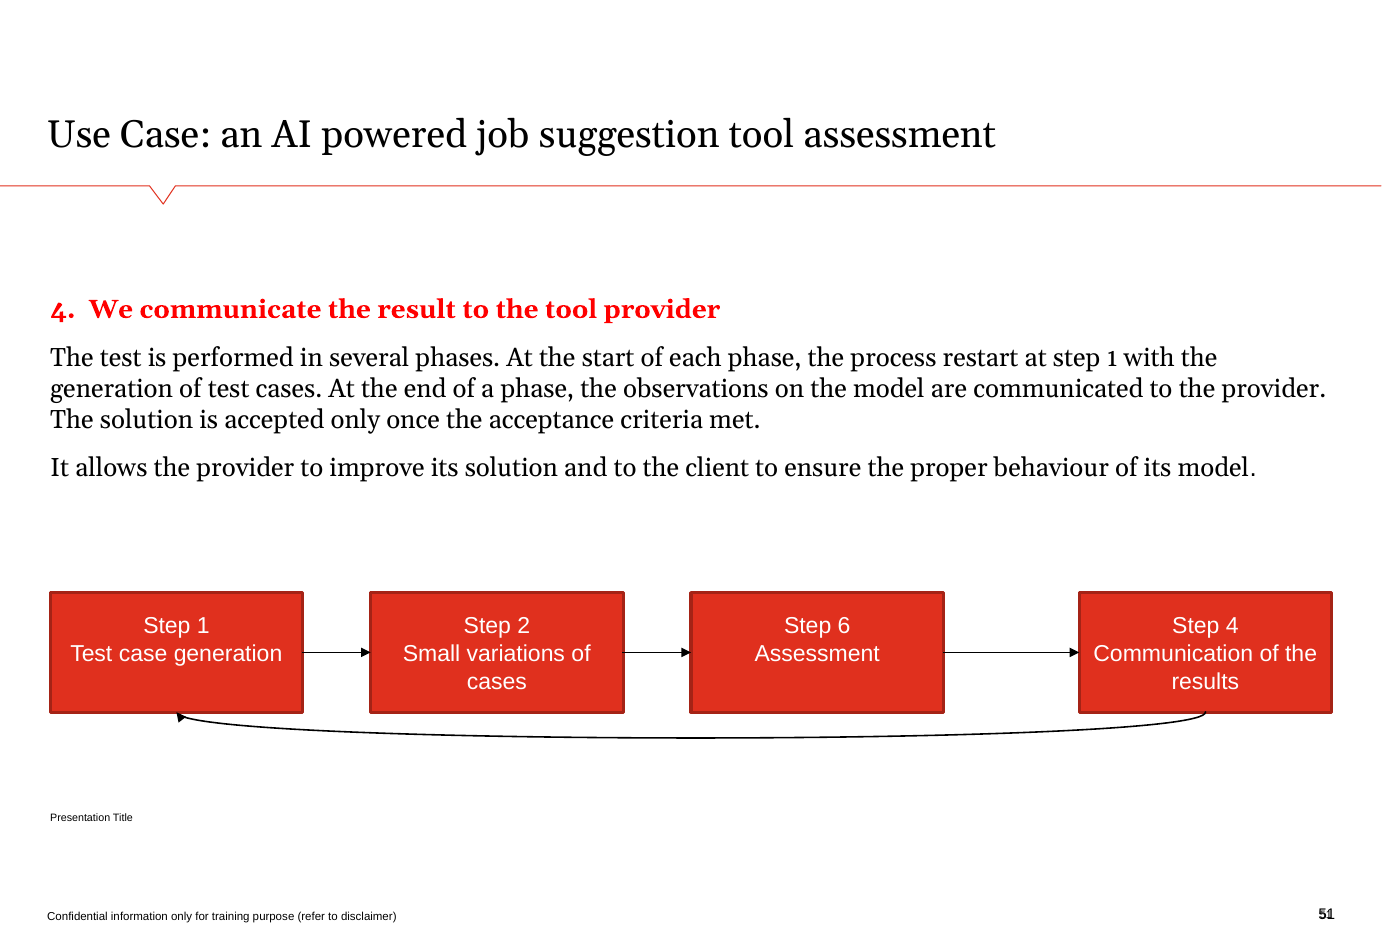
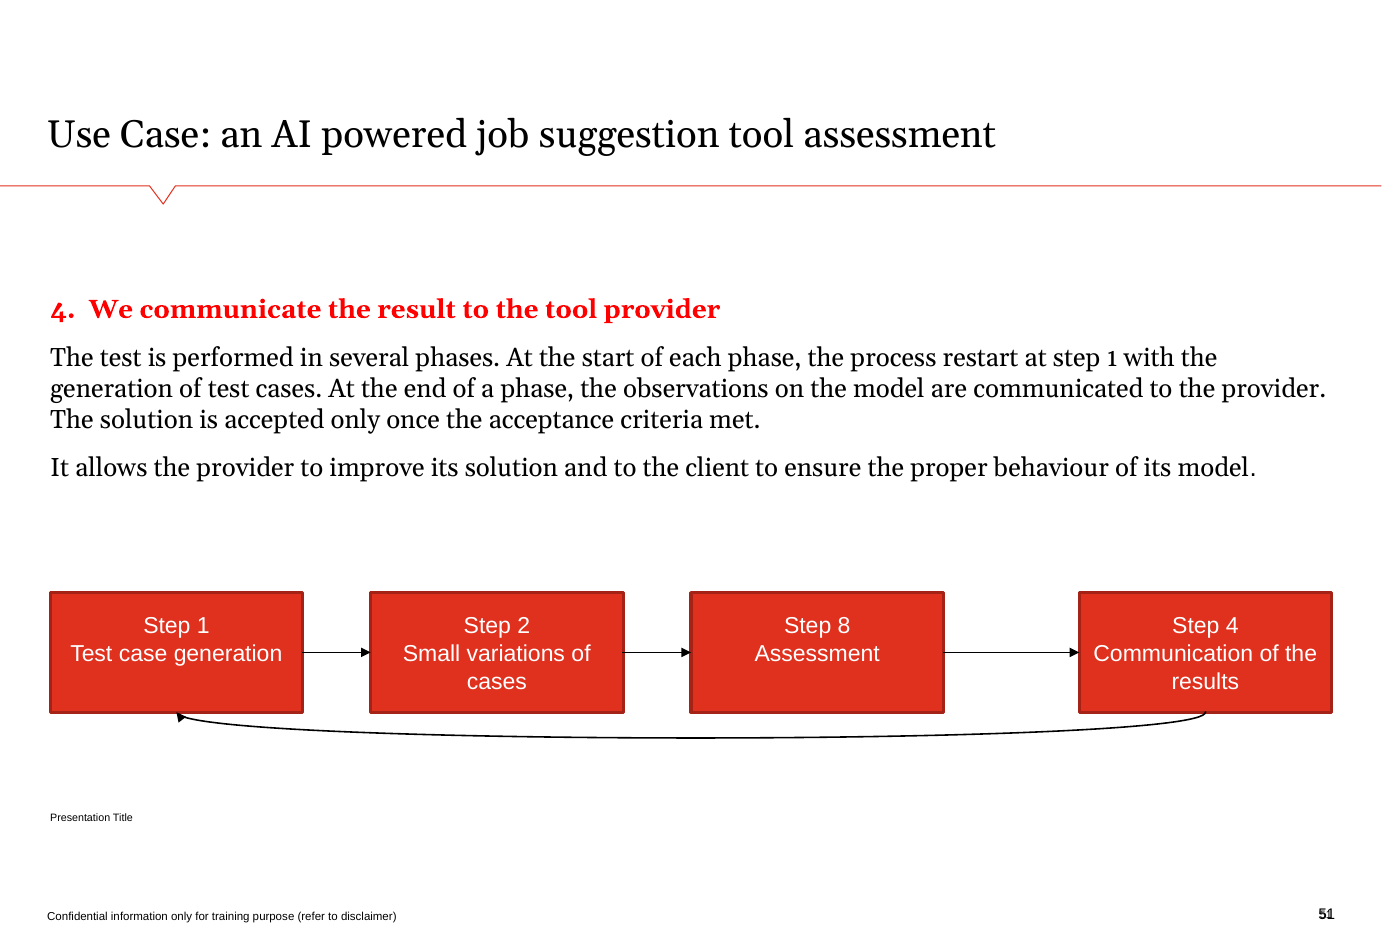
6: 6 -> 8
